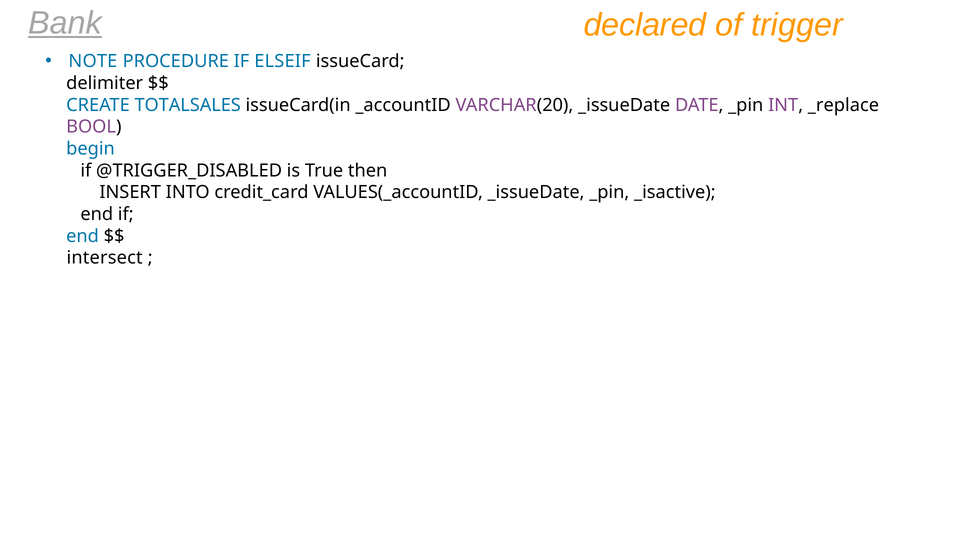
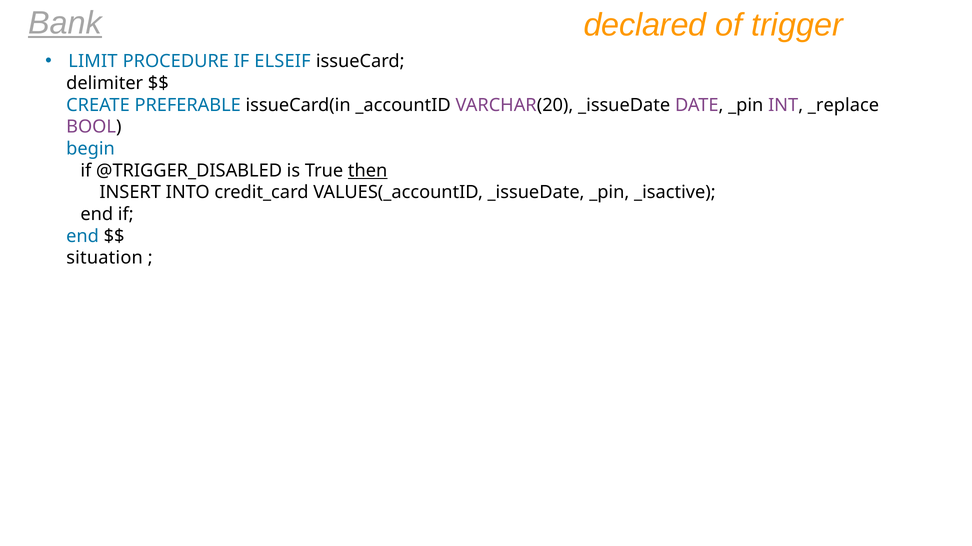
NOTE: NOTE -> LIMIT
TOTALSALES: TOTALSALES -> PREFERABLE
then underline: none -> present
intersect: intersect -> situation
